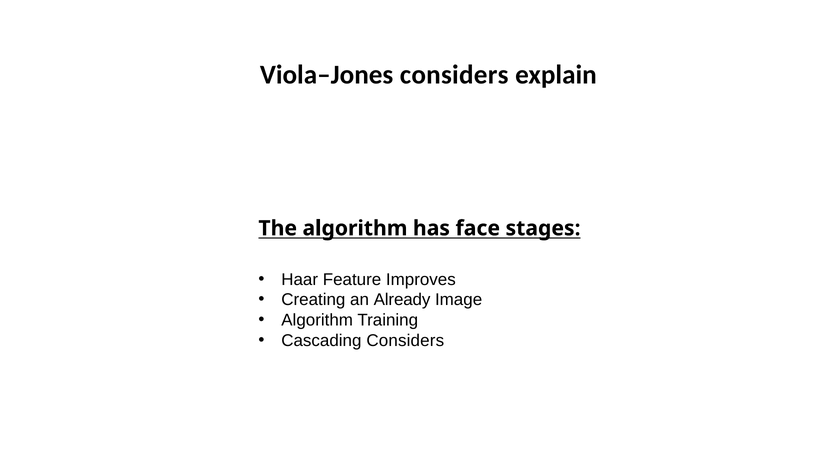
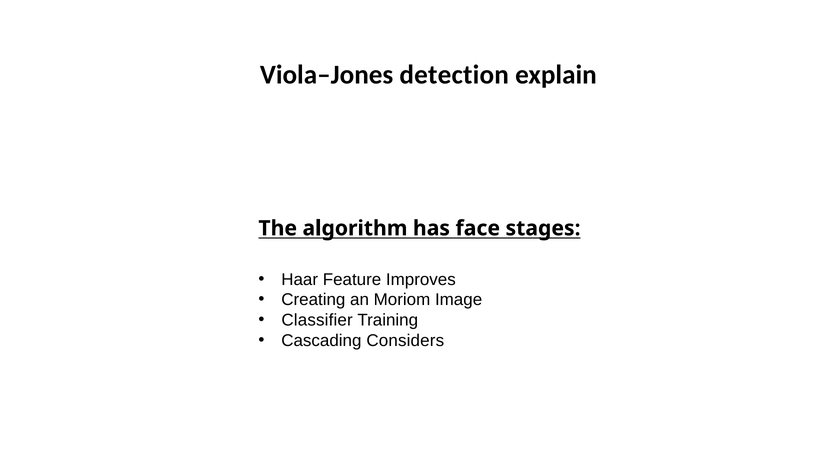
Viola–Jones considers: considers -> detection
Already: Already -> Moriom
Algorithm at (317, 320): Algorithm -> Classifier
